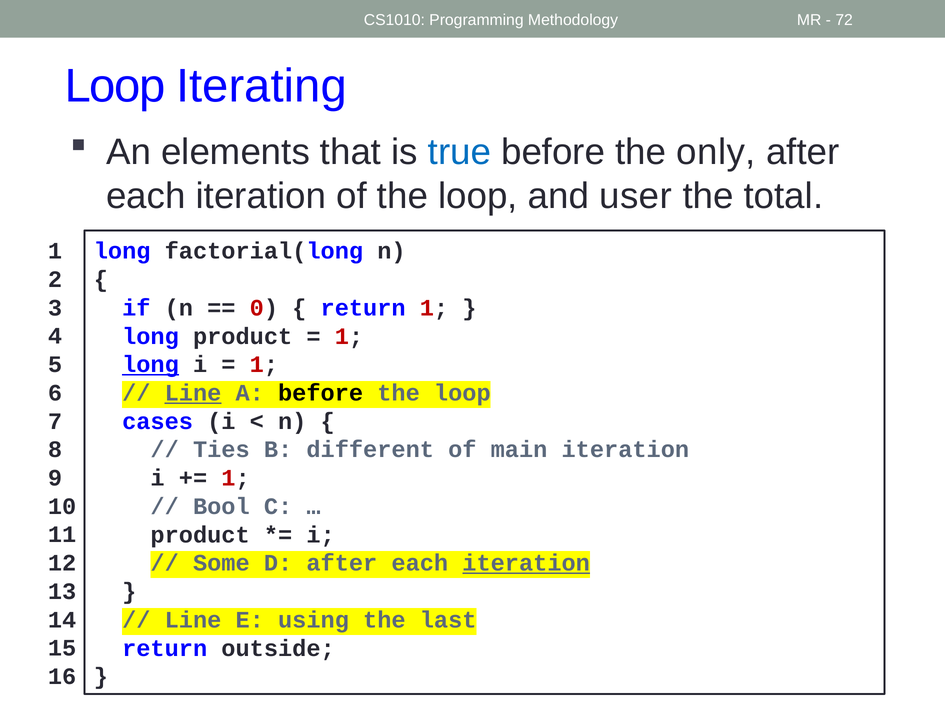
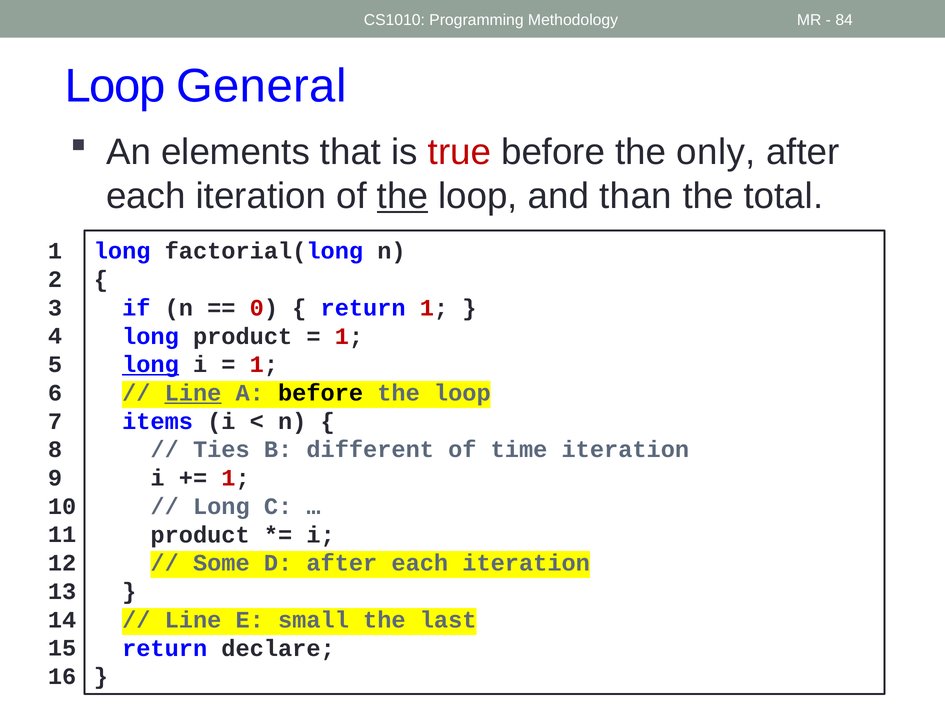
72: 72 -> 84
Iterating: Iterating -> General
true colour: blue -> red
the at (403, 196) underline: none -> present
user: user -> than
cases: cases -> items
main: main -> time
Bool at (221, 506): Bool -> Long
iteration at (526, 563) underline: present -> none
using: using -> small
outside: outside -> declare
